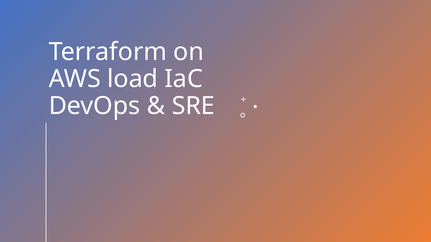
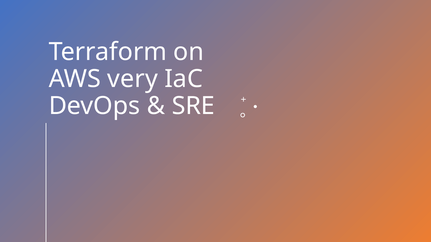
load: load -> very
